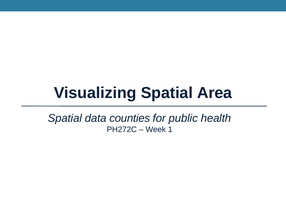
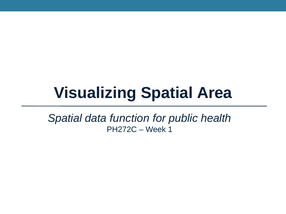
counties: counties -> function
